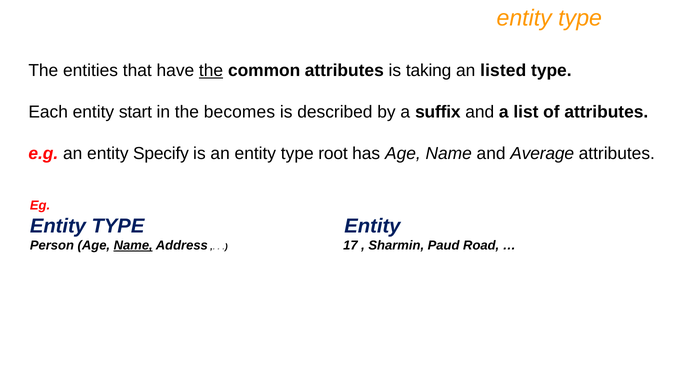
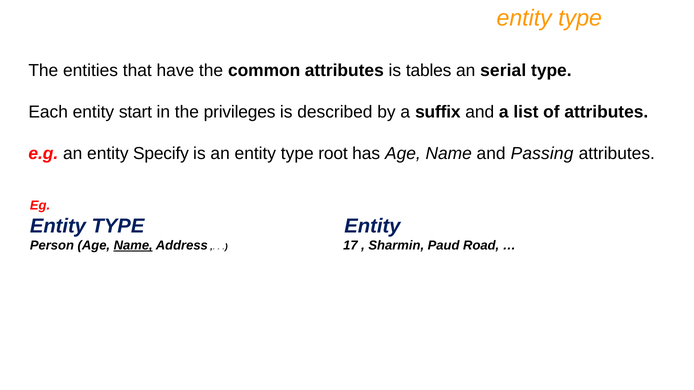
the at (211, 71) underline: present -> none
taking: taking -> tables
listed: listed -> serial
becomes: becomes -> privileges
Average: Average -> Passing
